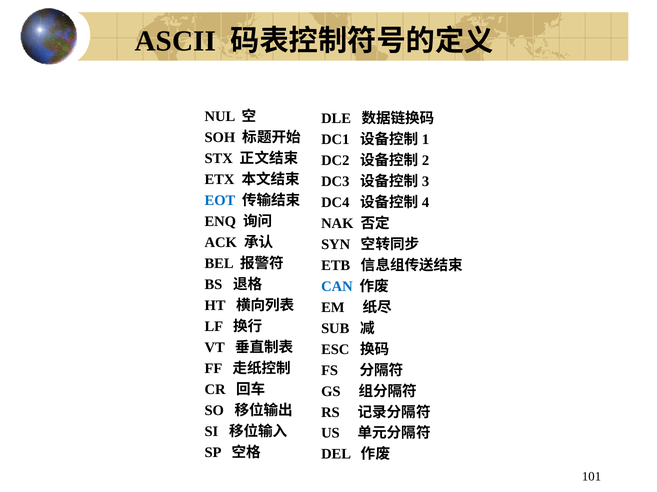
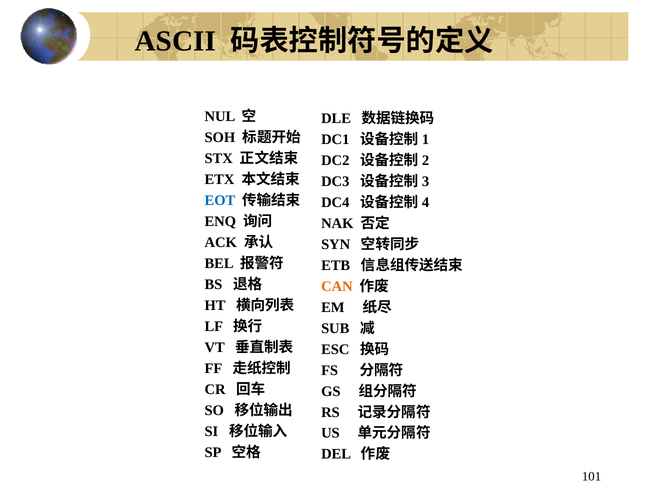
CAN colour: blue -> orange
